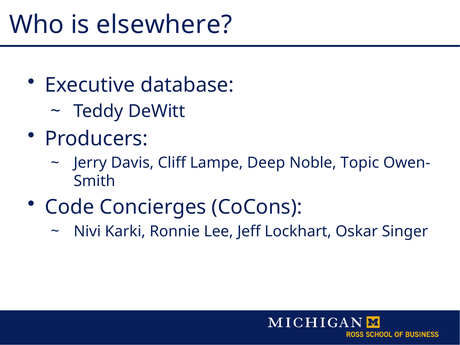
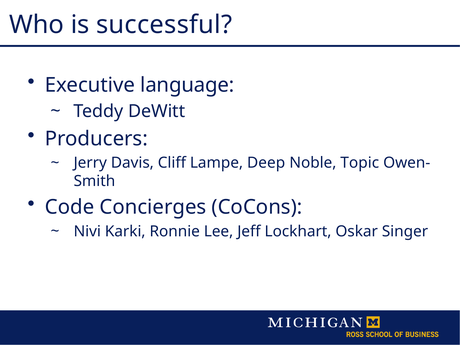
elsewhere: elsewhere -> successful
database: database -> language
